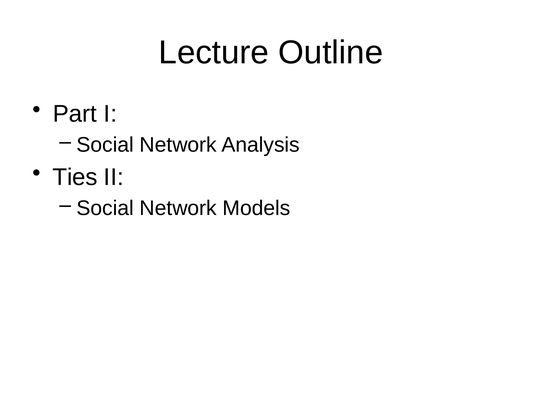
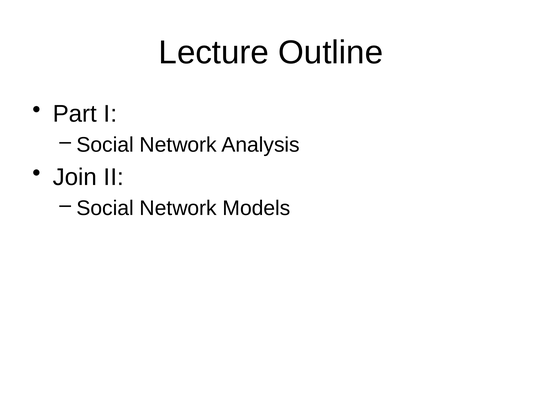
Ties: Ties -> Join
